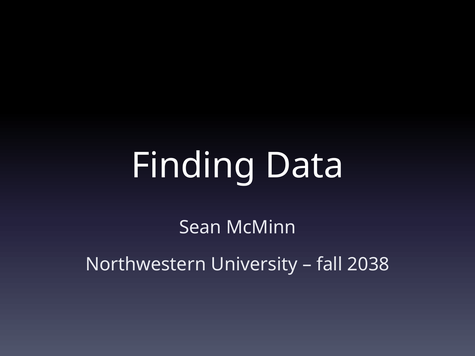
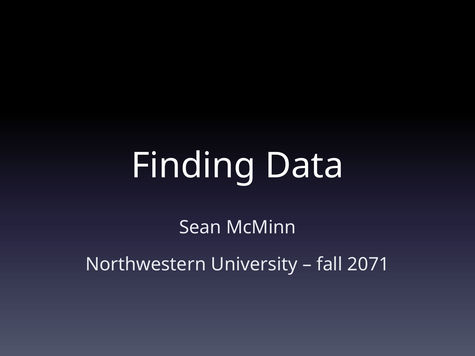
2038: 2038 -> 2071
